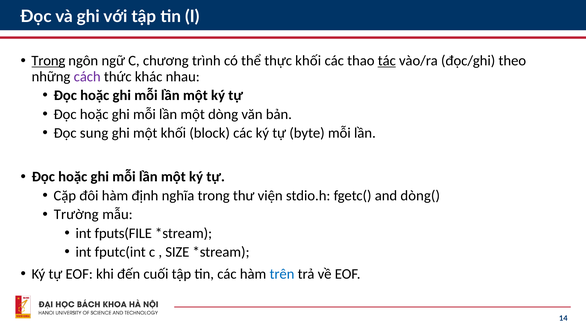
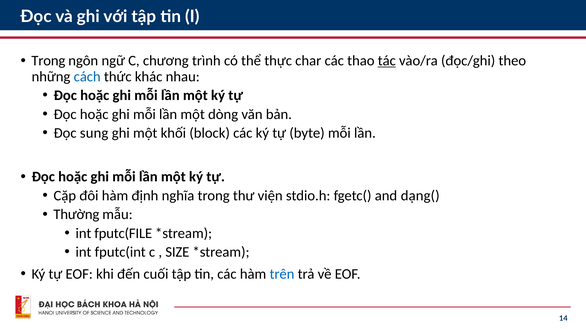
Trong at (48, 61) underline: present -> none
thực khối: khối -> char
cách colour: purple -> blue
dòng(: dòng( -> dạng(
Trường: Trường -> Thường
fputs(FILE: fputs(FILE -> fputc(FILE
